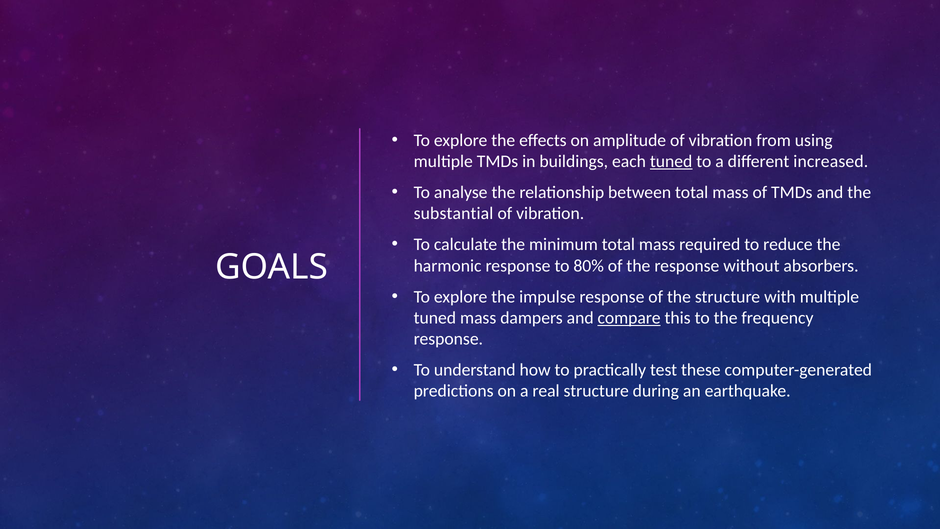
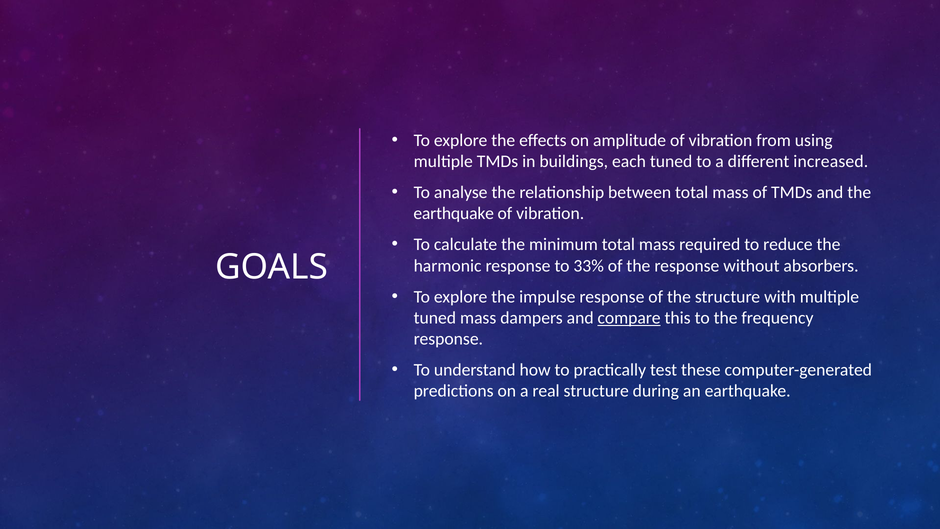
tuned at (671, 161) underline: present -> none
substantial at (454, 214): substantial -> earthquake
80%: 80% -> 33%
